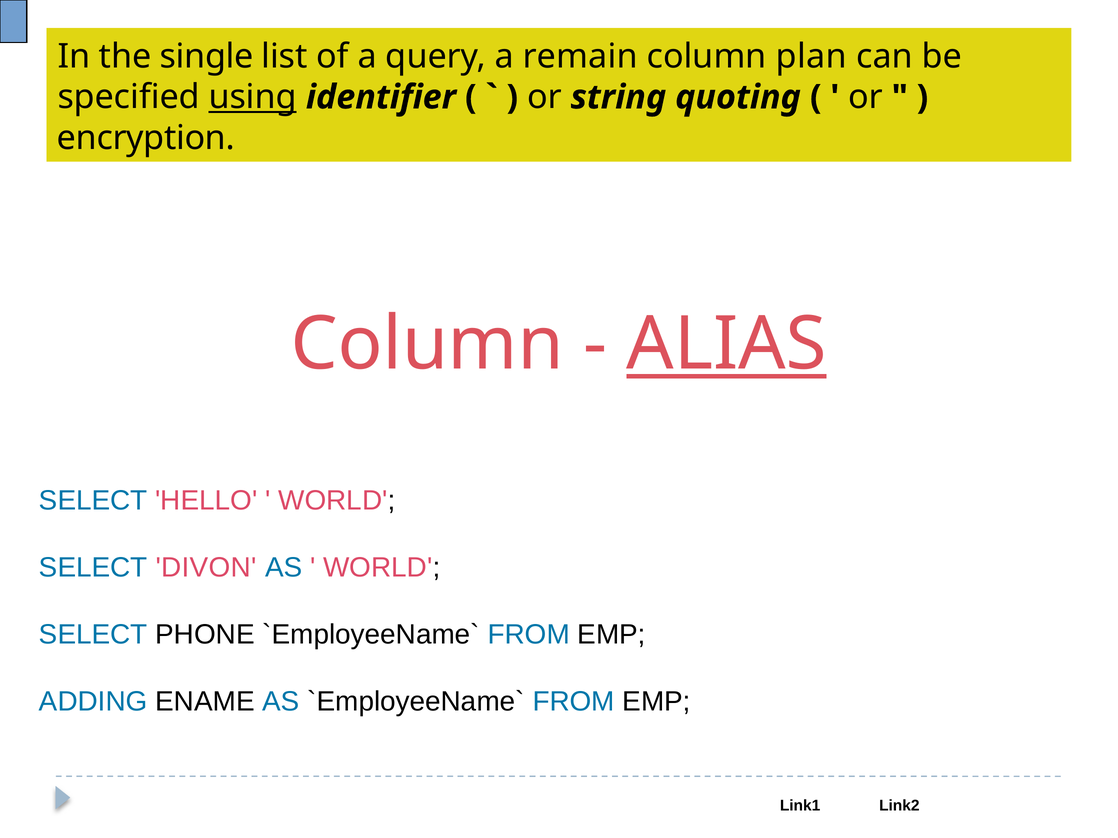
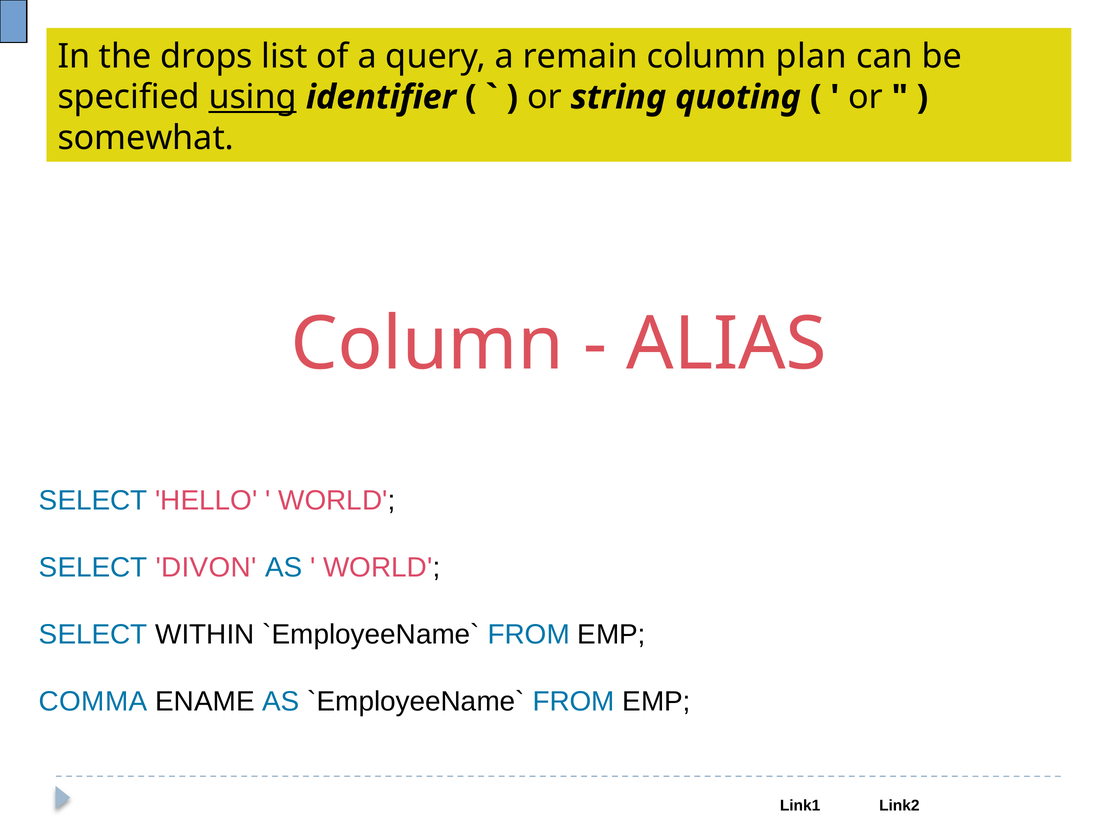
single: single -> drops
encryption: encryption -> somewhat
ALIAS underline: present -> none
PHONE: PHONE -> WITHIN
ADDING: ADDING -> COMMA
